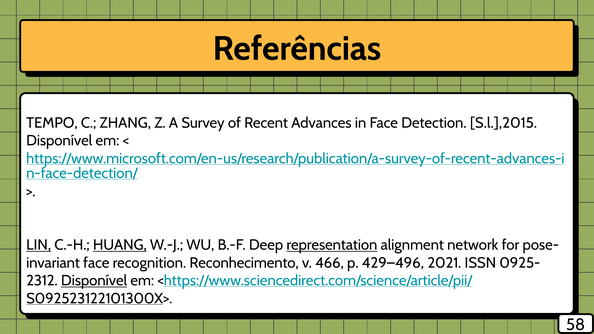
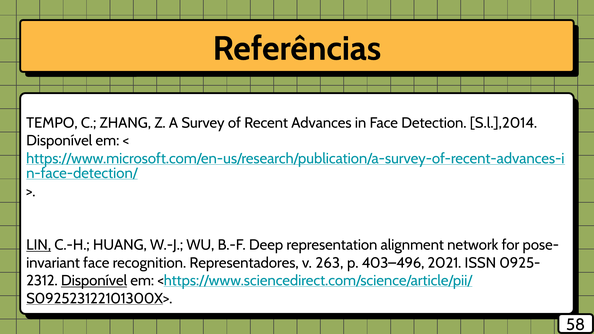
S.l.],2015: S.l.],2015 -> S.l.],2014
HUANG underline: present -> none
representation underline: present -> none
Reconhecimento: Reconhecimento -> Representadores
466: 466 -> 263
429–496: 429–496 -> 403–496
